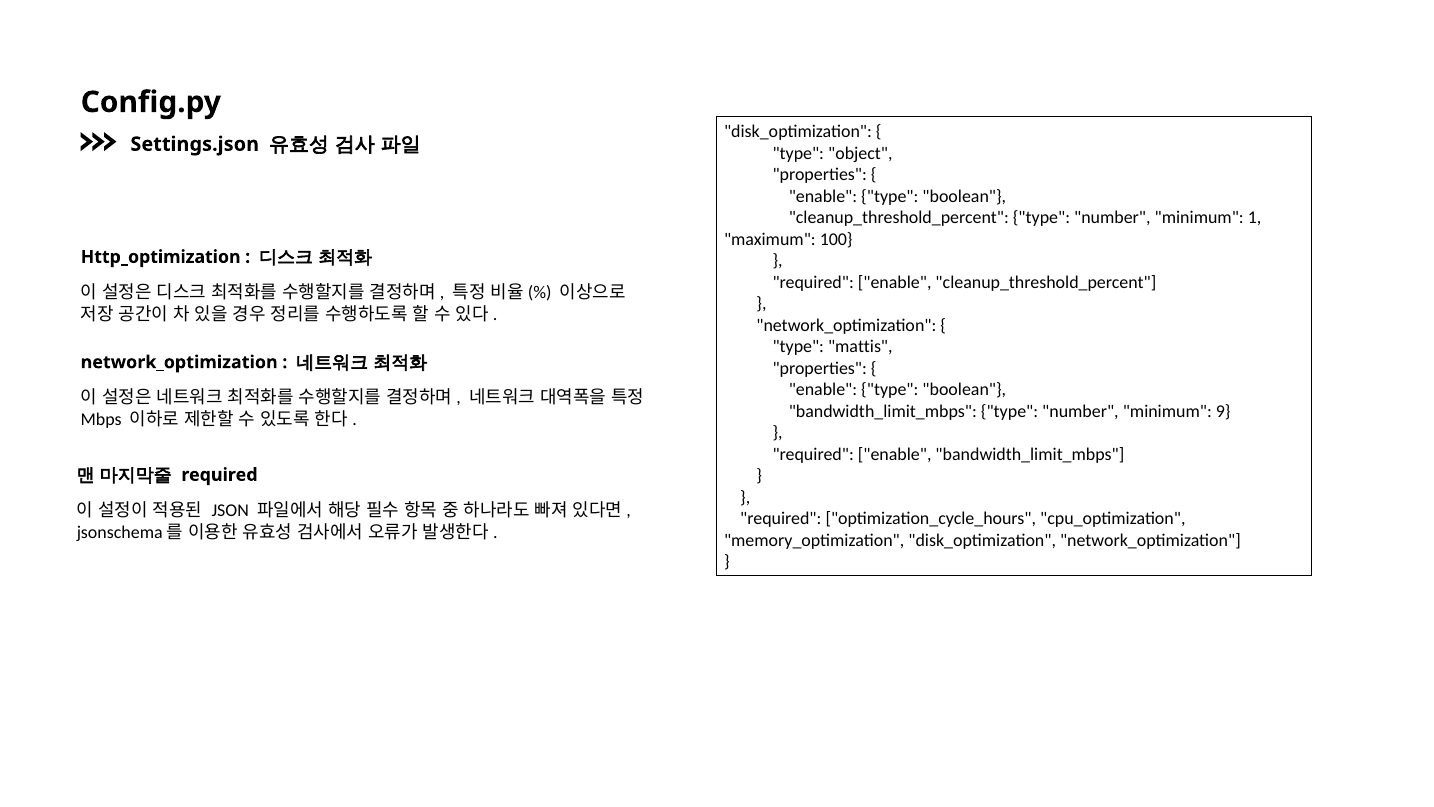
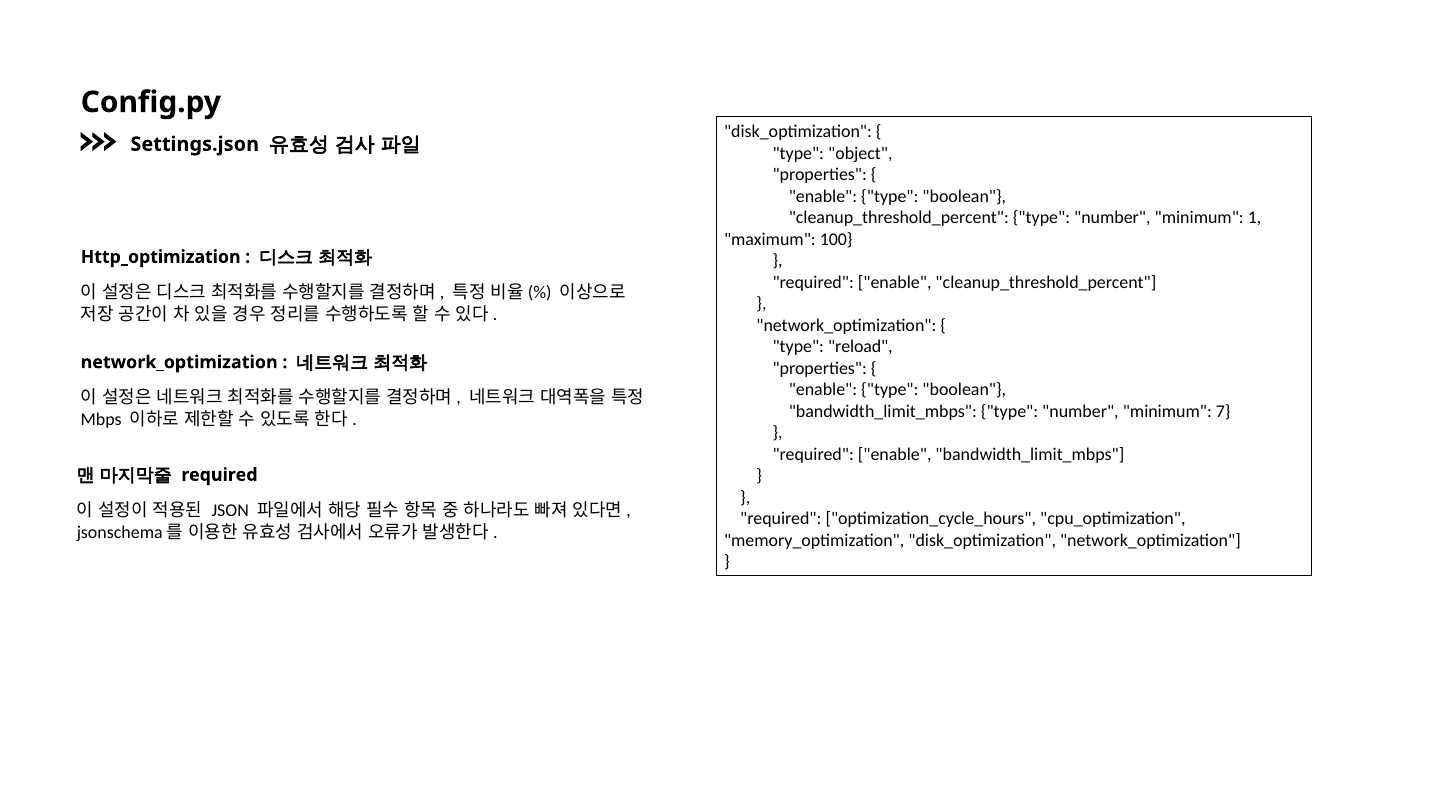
mattis: mattis -> reload
9: 9 -> 7
